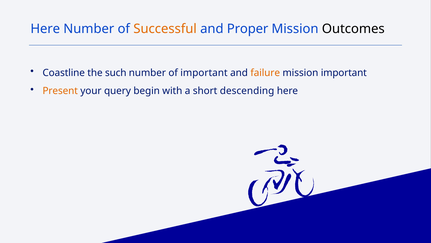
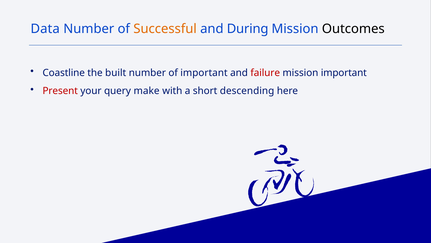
Here at (45, 29): Here -> Data
Proper: Proper -> During
such: such -> built
failure colour: orange -> red
Present colour: orange -> red
begin: begin -> make
